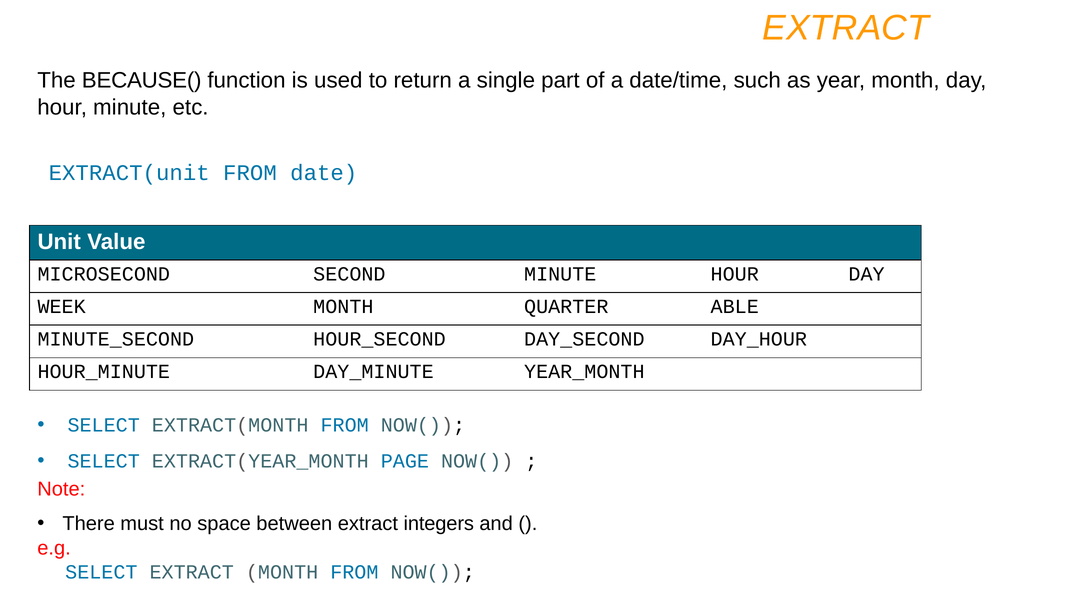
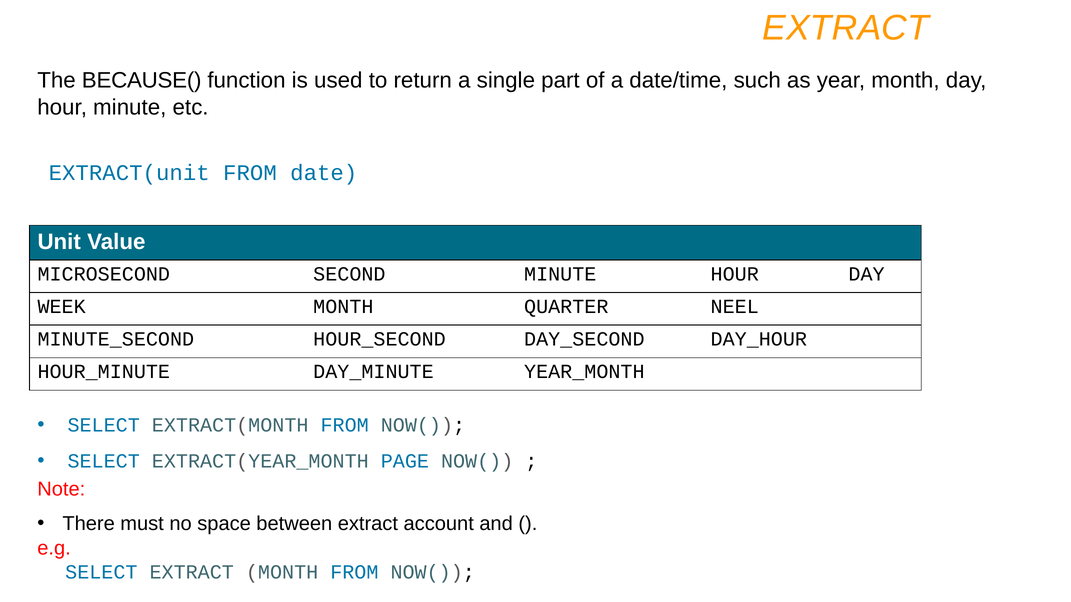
ABLE: ABLE -> NEEL
integers: integers -> account
